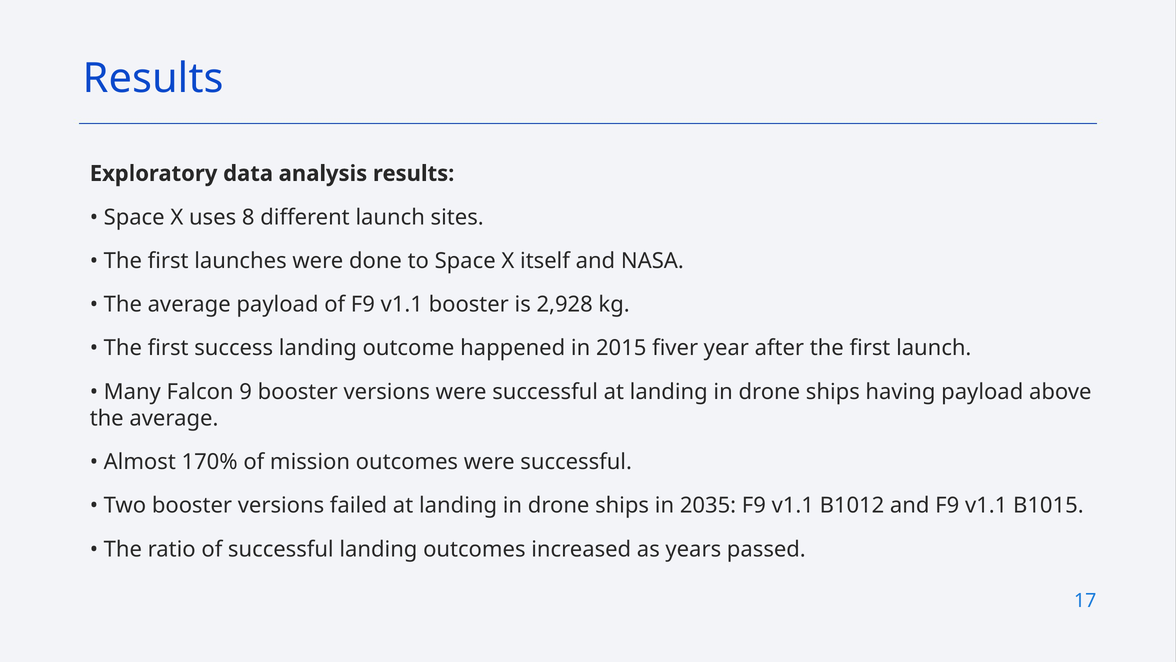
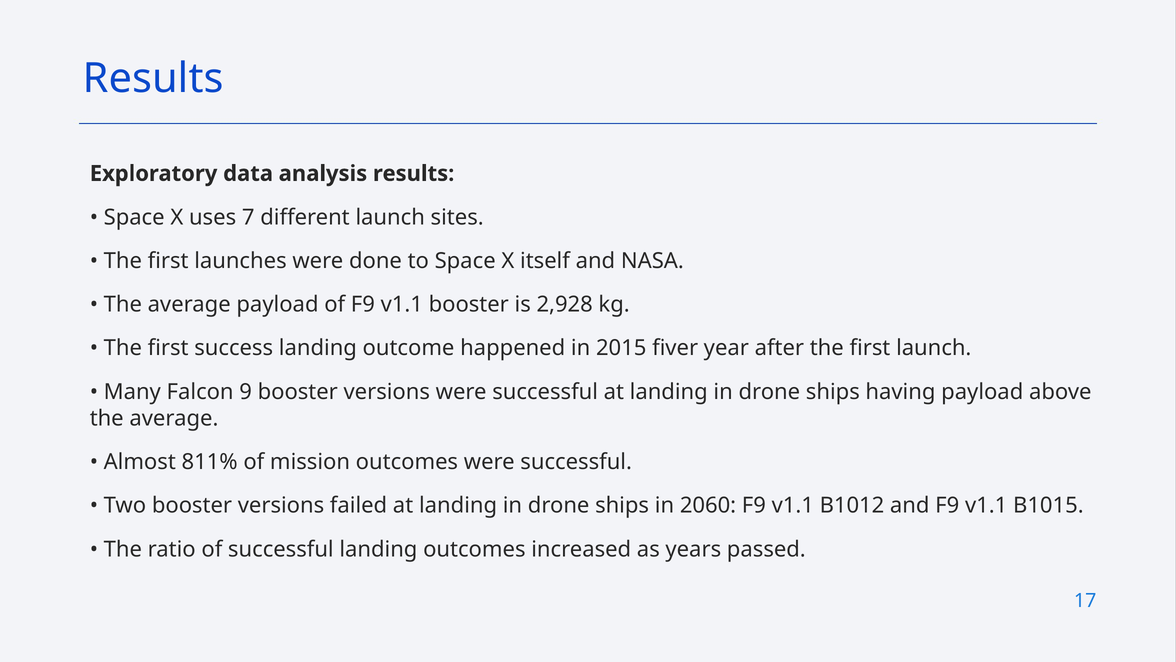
8: 8 -> 7
170%: 170% -> 811%
2035: 2035 -> 2060
